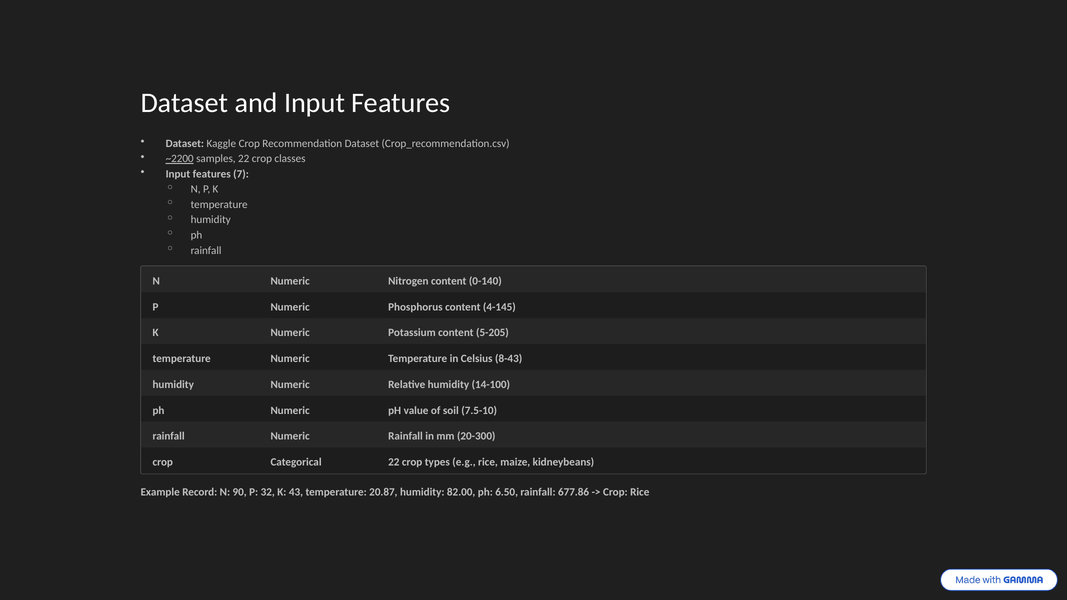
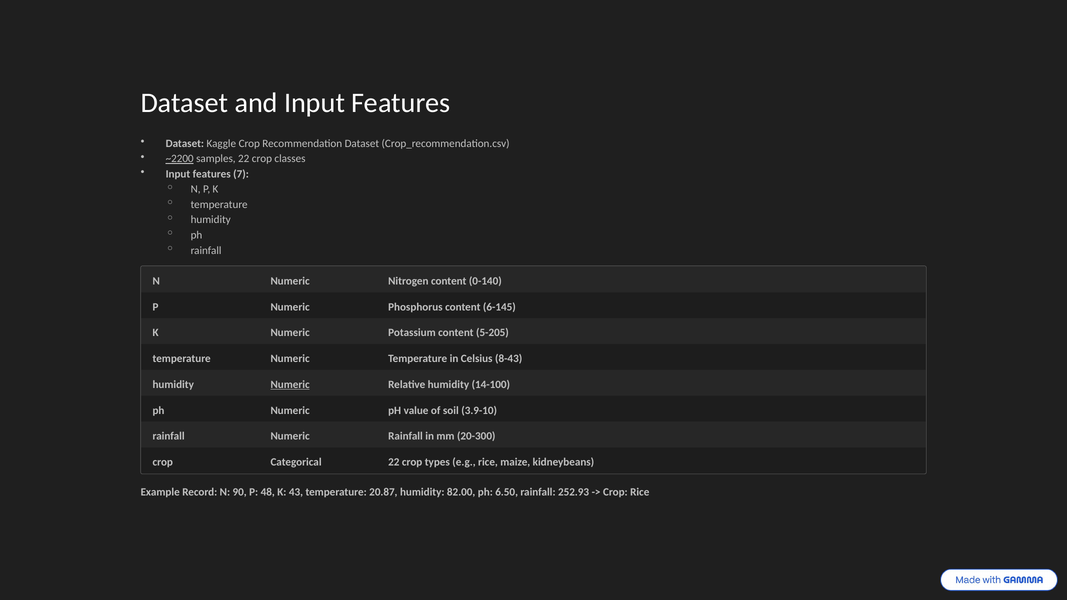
4-145: 4-145 -> 6-145
Numeric at (290, 385) underline: none -> present
7.5-10: 7.5-10 -> 3.9-10
32: 32 -> 48
677.86: 677.86 -> 252.93
